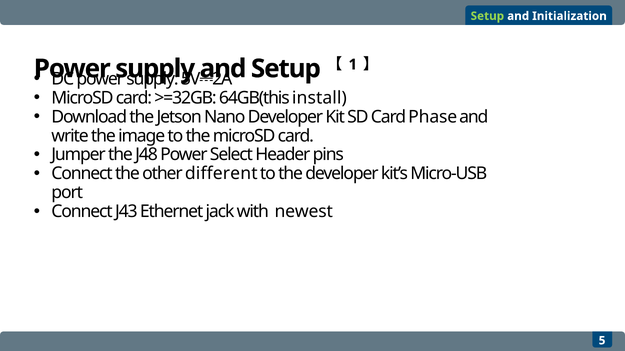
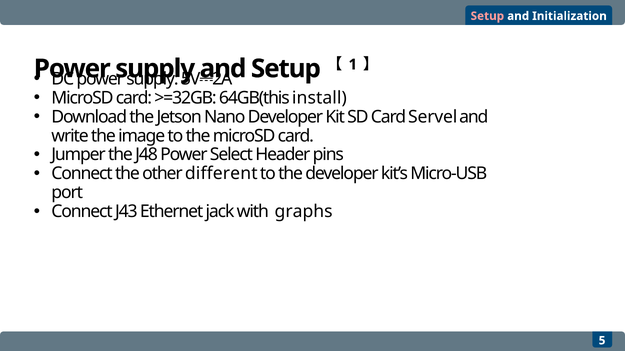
Setup at (487, 16) colour: light green -> pink
Phase: Phase -> Servel
newest: newest -> graphs
